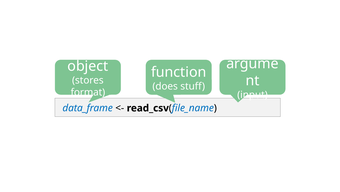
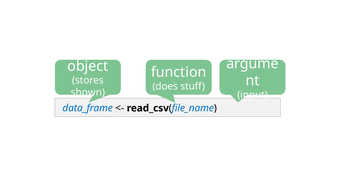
format: format -> shown
